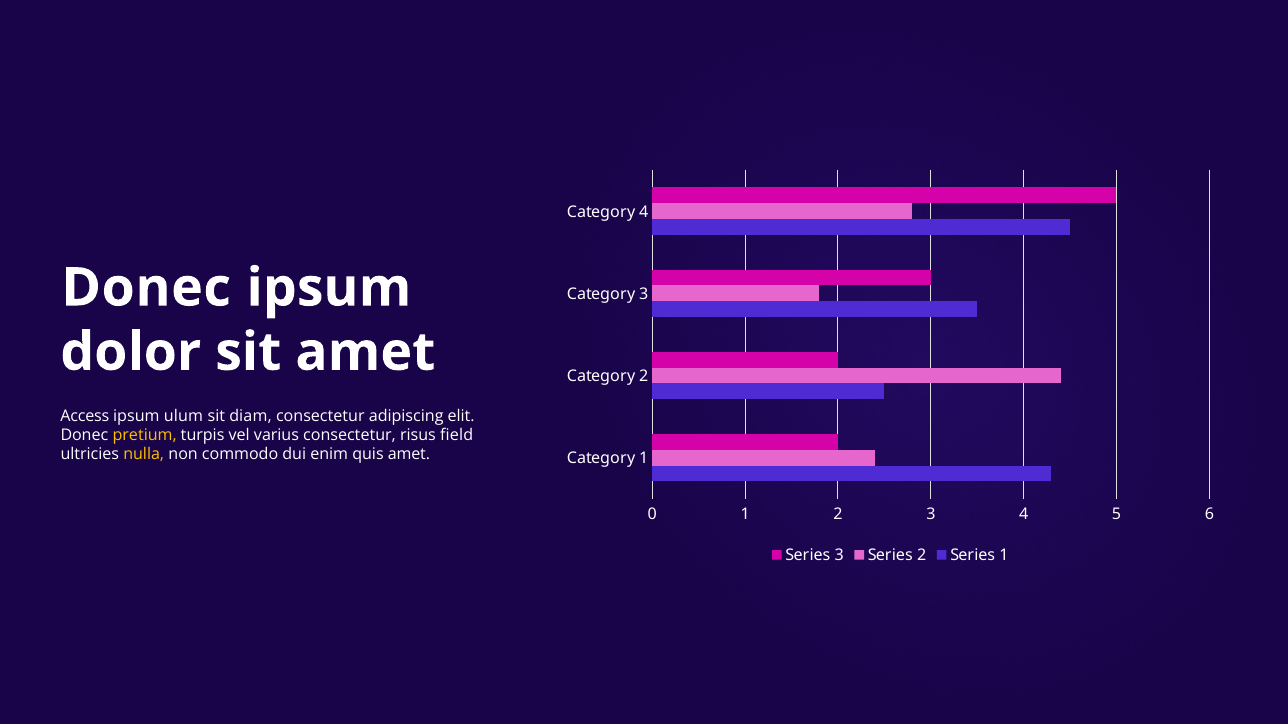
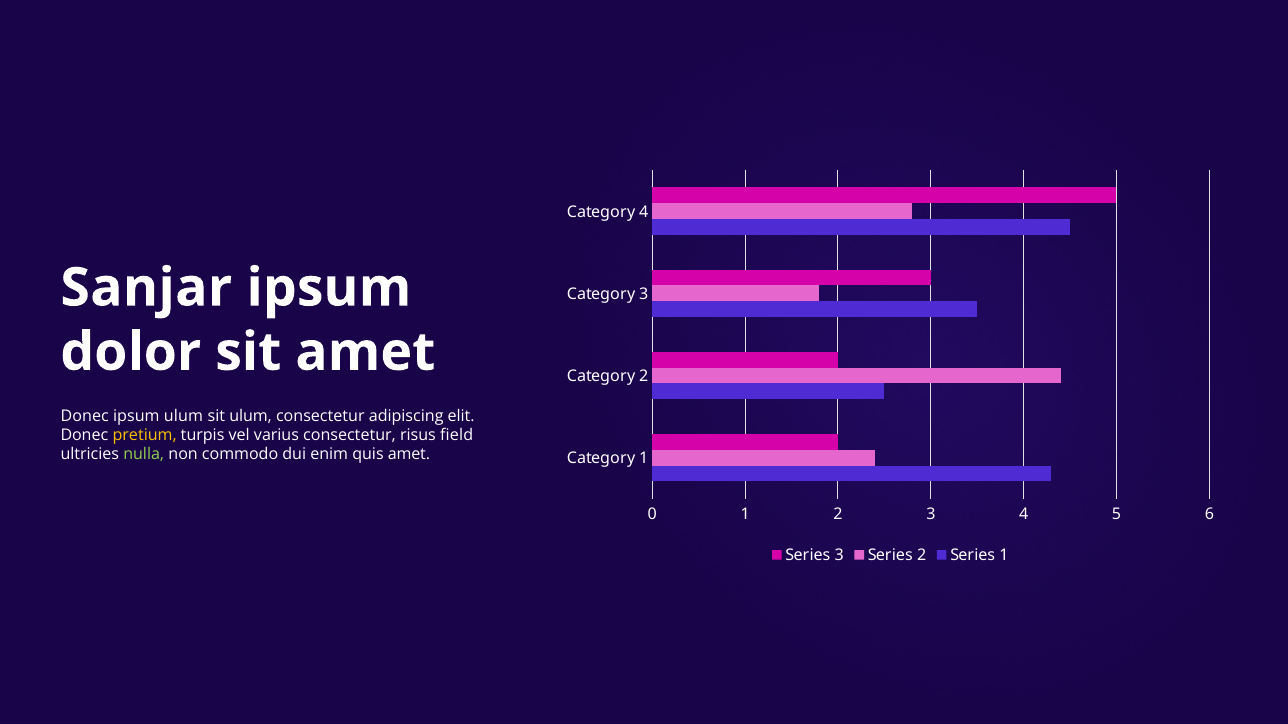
Donec at (146, 288): Donec -> Sanjar
Access at (85, 416): Access -> Donec
sit diam: diam -> ulum
nulla colour: yellow -> light green
